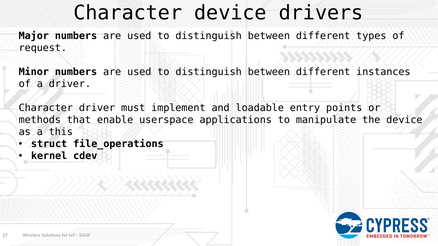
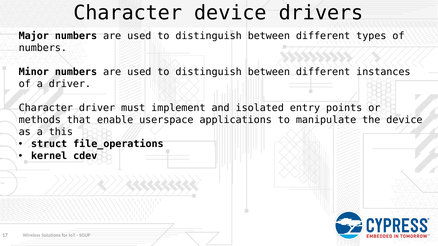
request at (43, 48): request -> numbers
loadable: loadable -> isolated
